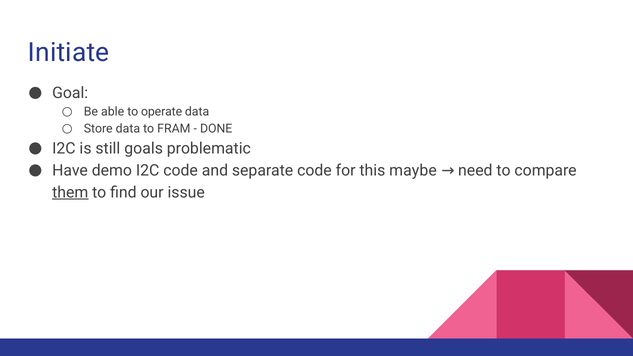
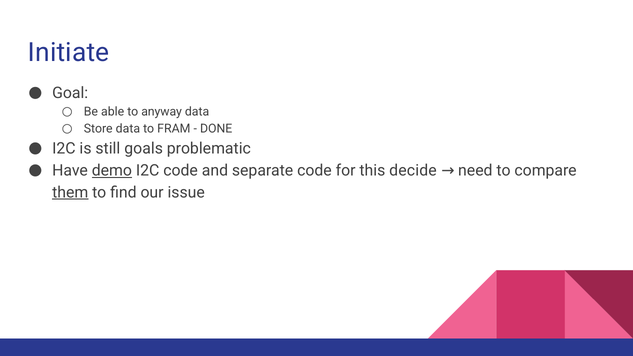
operate: operate -> anyway
demo underline: none -> present
maybe: maybe -> decide
